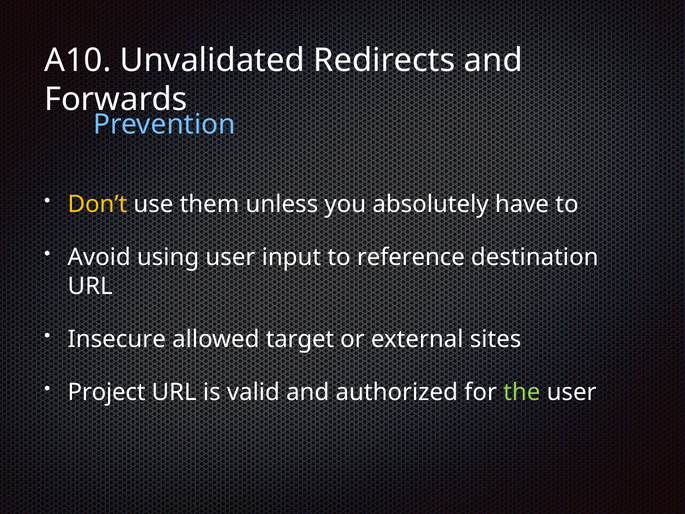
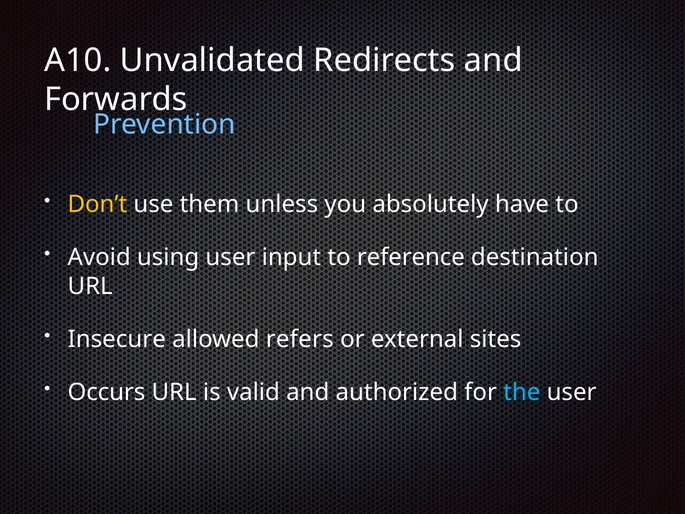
target: target -> refers
Project: Project -> Occurs
the colour: light green -> light blue
